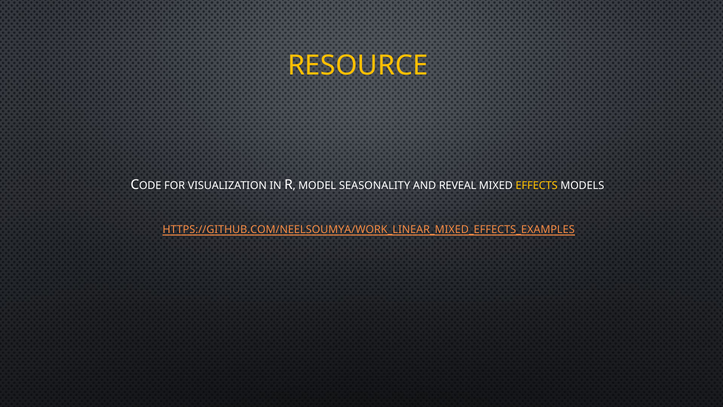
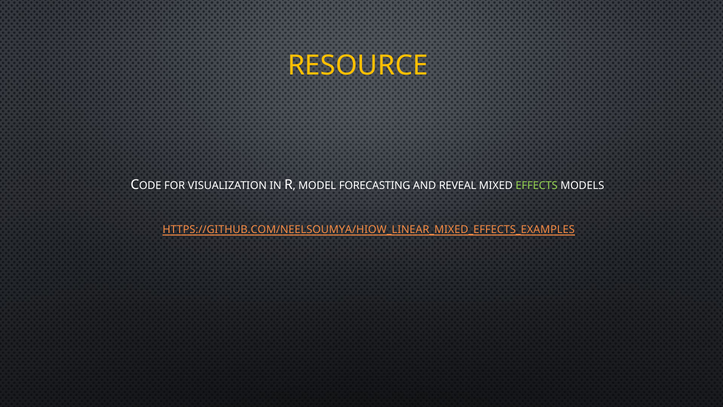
SEASONALITY: SEASONALITY -> FORECASTING
EFFECTS colour: yellow -> light green
HTTPS://GITHUB.COM/NEELSOUMYA/WORK_LINEAR_MIXED_EFFECTS_EXAMPLES: HTTPS://GITHUB.COM/NEELSOUMYA/WORK_LINEAR_MIXED_EFFECTS_EXAMPLES -> HTTPS://GITHUB.COM/NEELSOUMYA/HIOW_LINEAR_MIXED_EFFECTS_EXAMPLES
